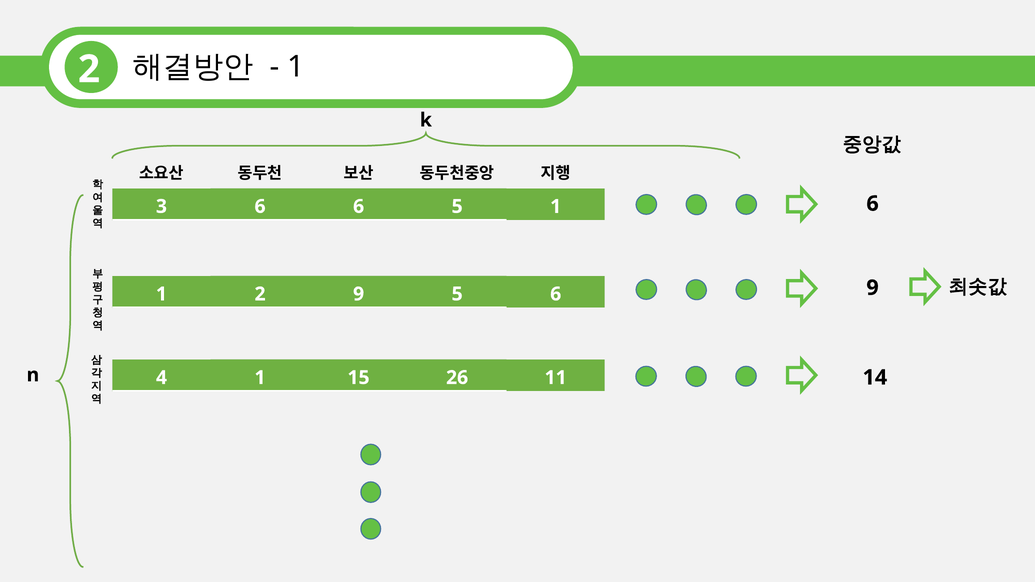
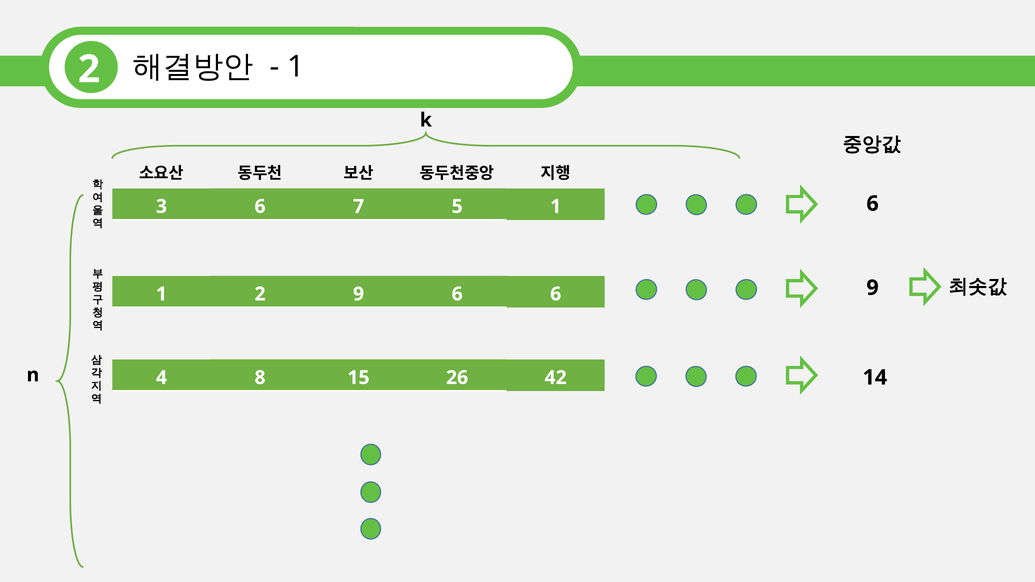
6 6: 6 -> 7
9 5: 5 -> 6
4 1: 1 -> 8
11: 11 -> 42
